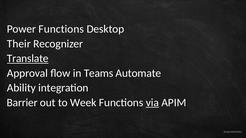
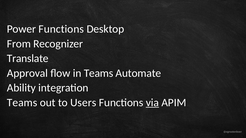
Their: Their -> From
Translate underline: present -> none
Barrier at (22, 103): Barrier -> Teams
Week: Week -> Users
